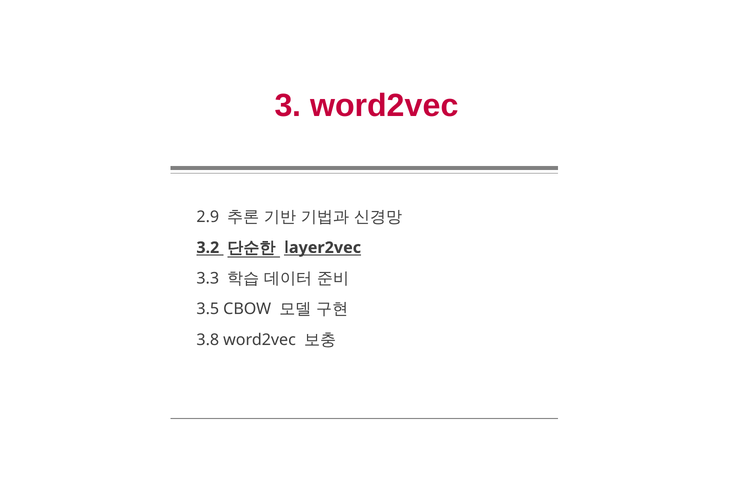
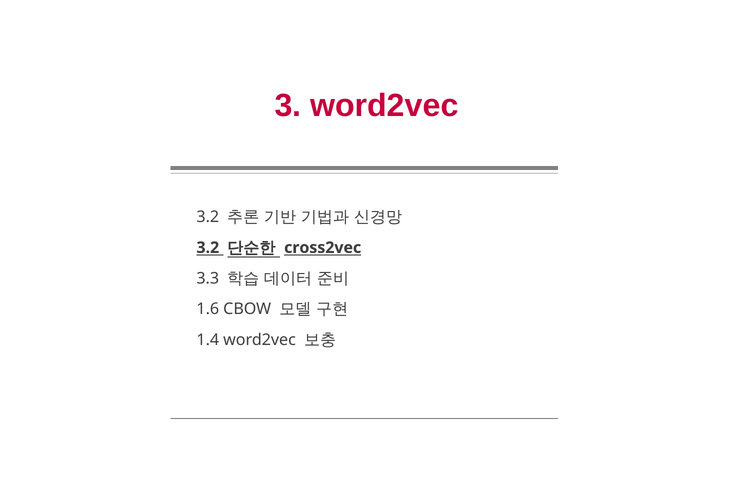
2.9 at (208, 217): 2.9 -> 3.2
layer2vec: layer2vec -> cross2vec
3.5: 3.5 -> 1.6
3.8: 3.8 -> 1.4
